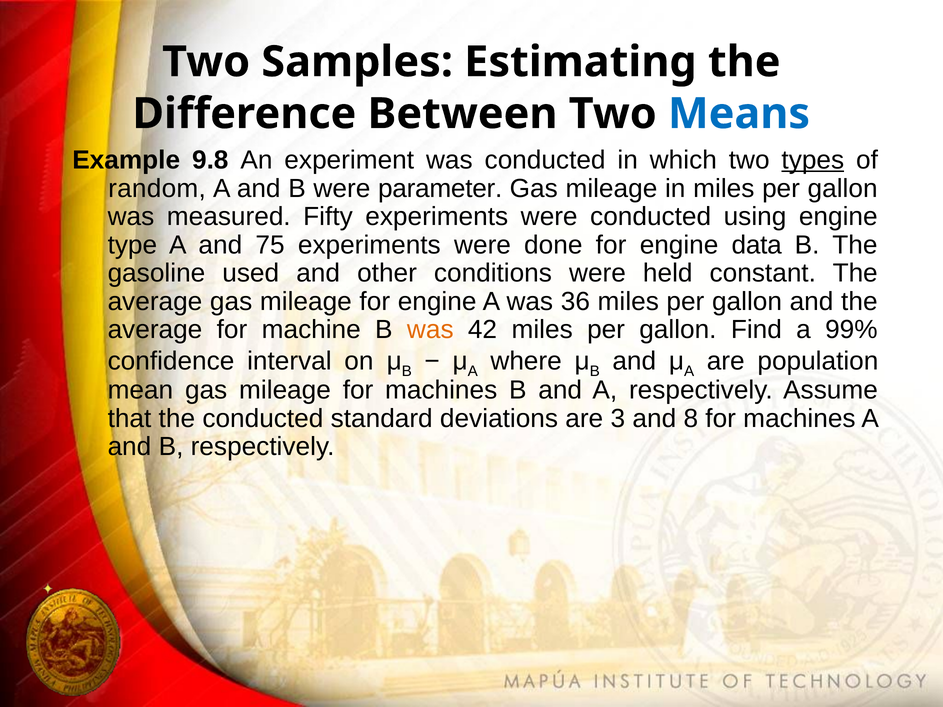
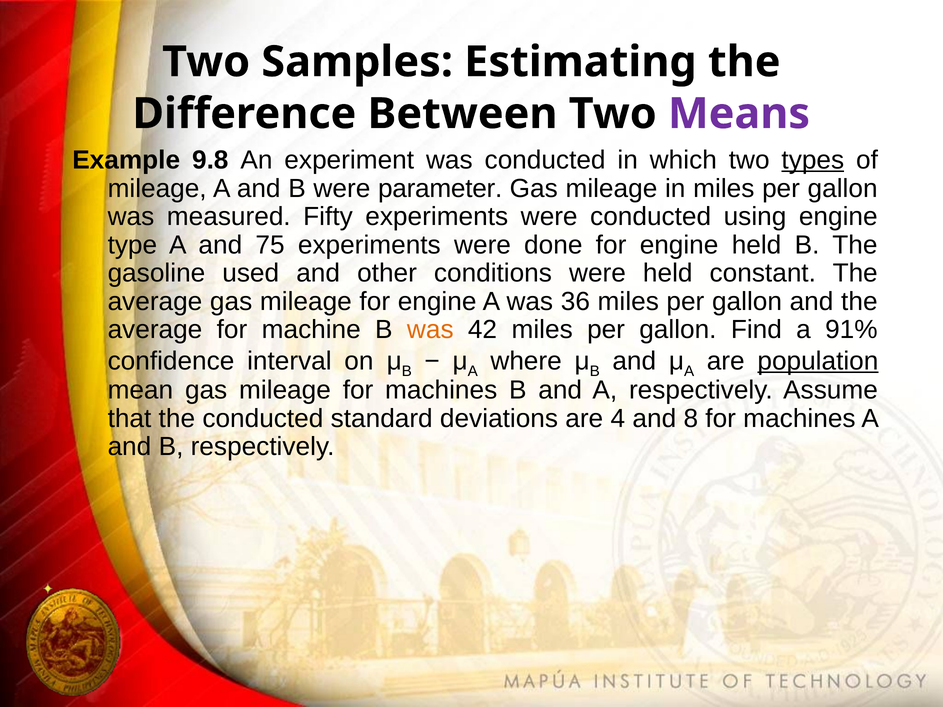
Means colour: blue -> purple
random at (157, 188): random -> mileage
engine data: data -> held
99%: 99% -> 91%
population underline: none -> present
3: 3 -> 4
